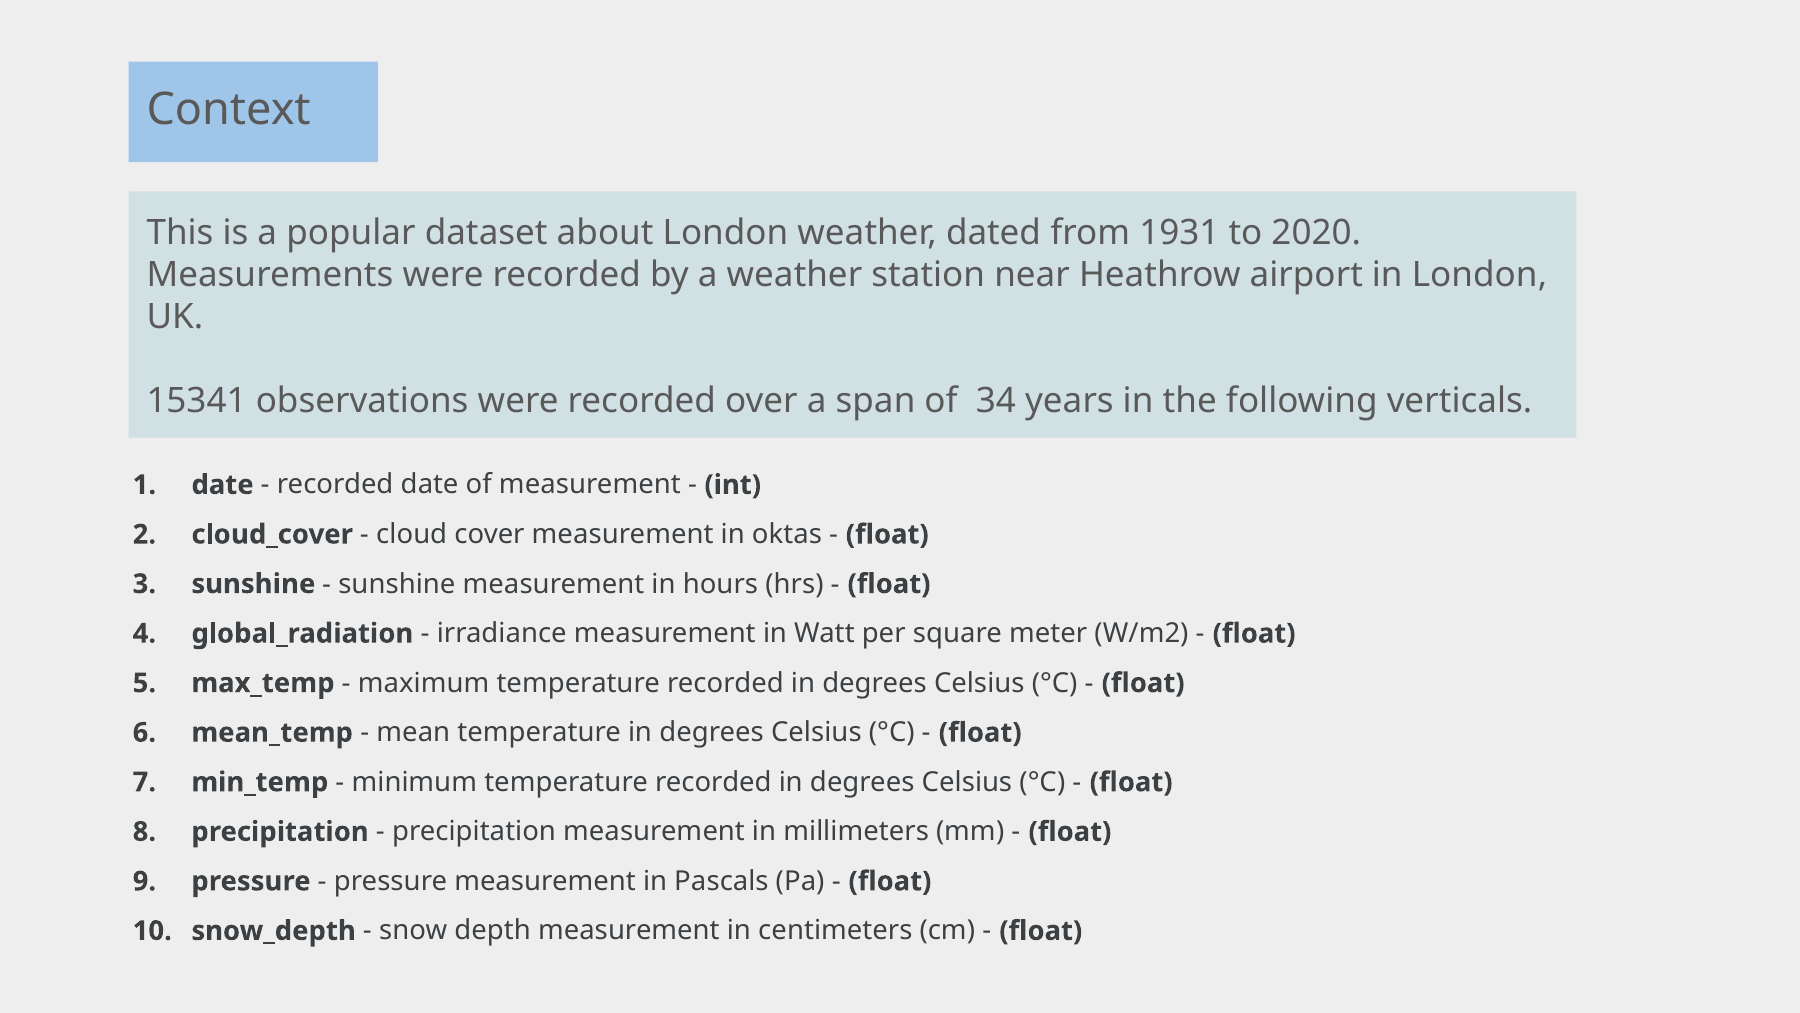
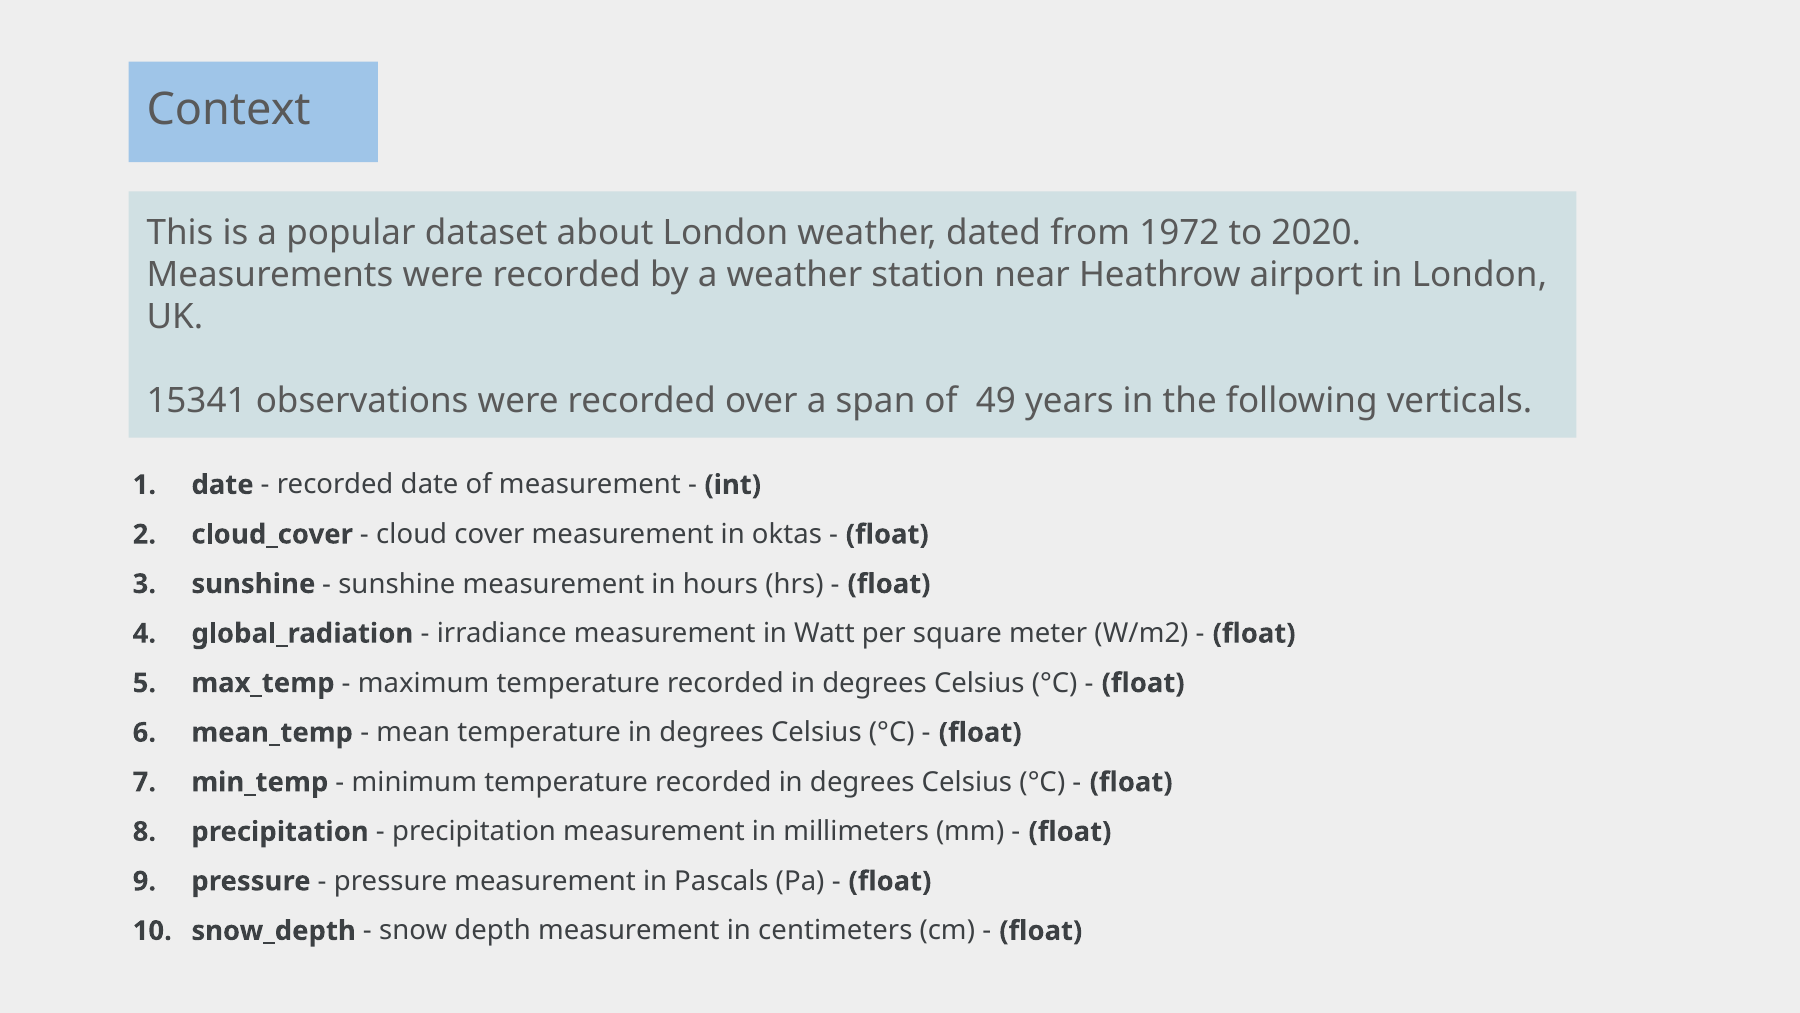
1931: 1931 -> 1972
34: 34 -> 49
